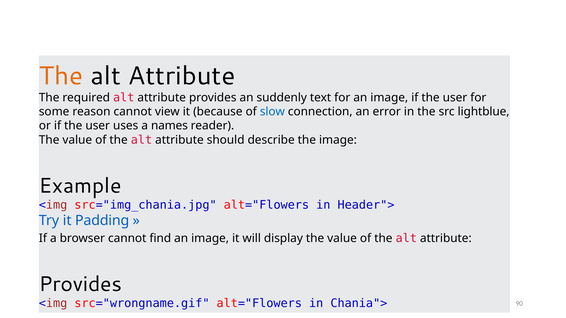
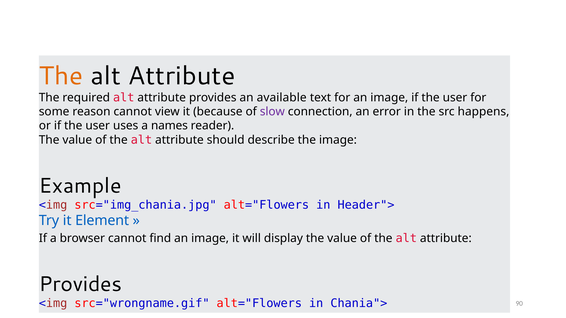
suddenly: suddenly -> available
slow colour: blue -> purple
lightblue: lightblue -> happens
Padding: Padding -> Element
